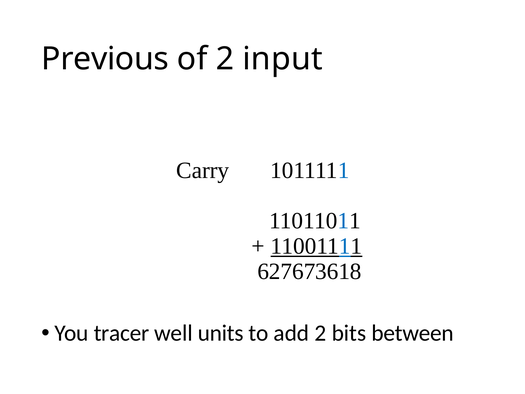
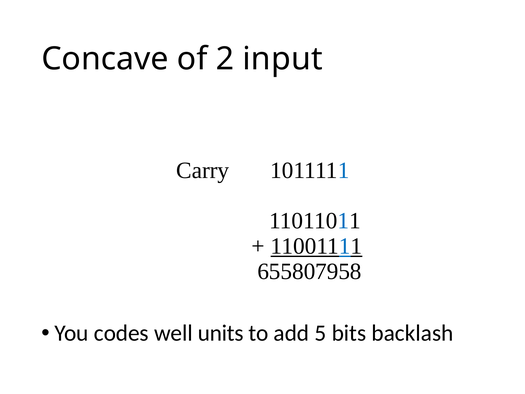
Previous: Previous -> Concave
627673618: 627673618 -> 655807958
tracer: tracer -> codes
add 2: 2 -> 5
between: between -> backlash
